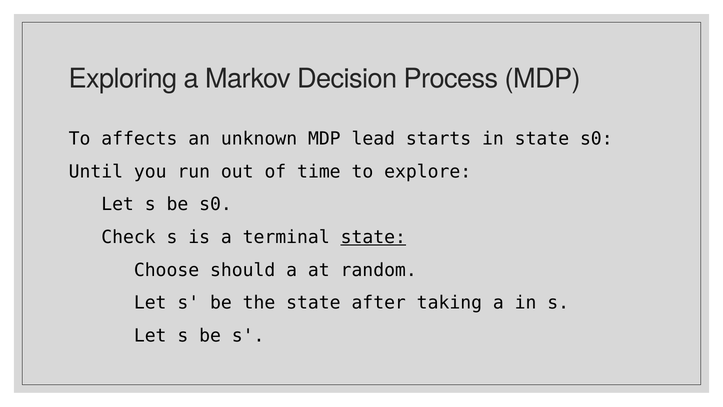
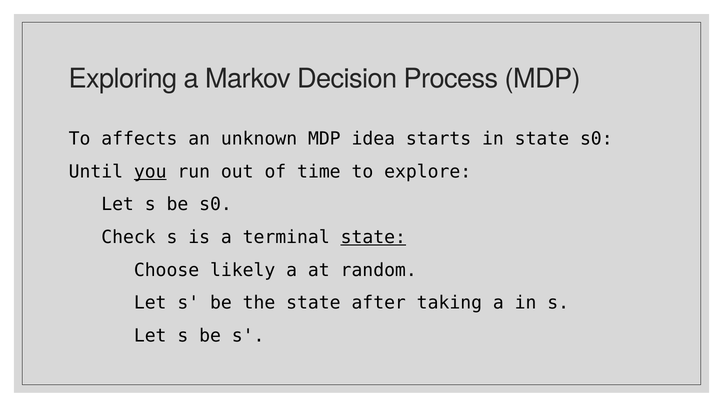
lead: lead -> idea
you underline: none -> present
should: should -> likely
